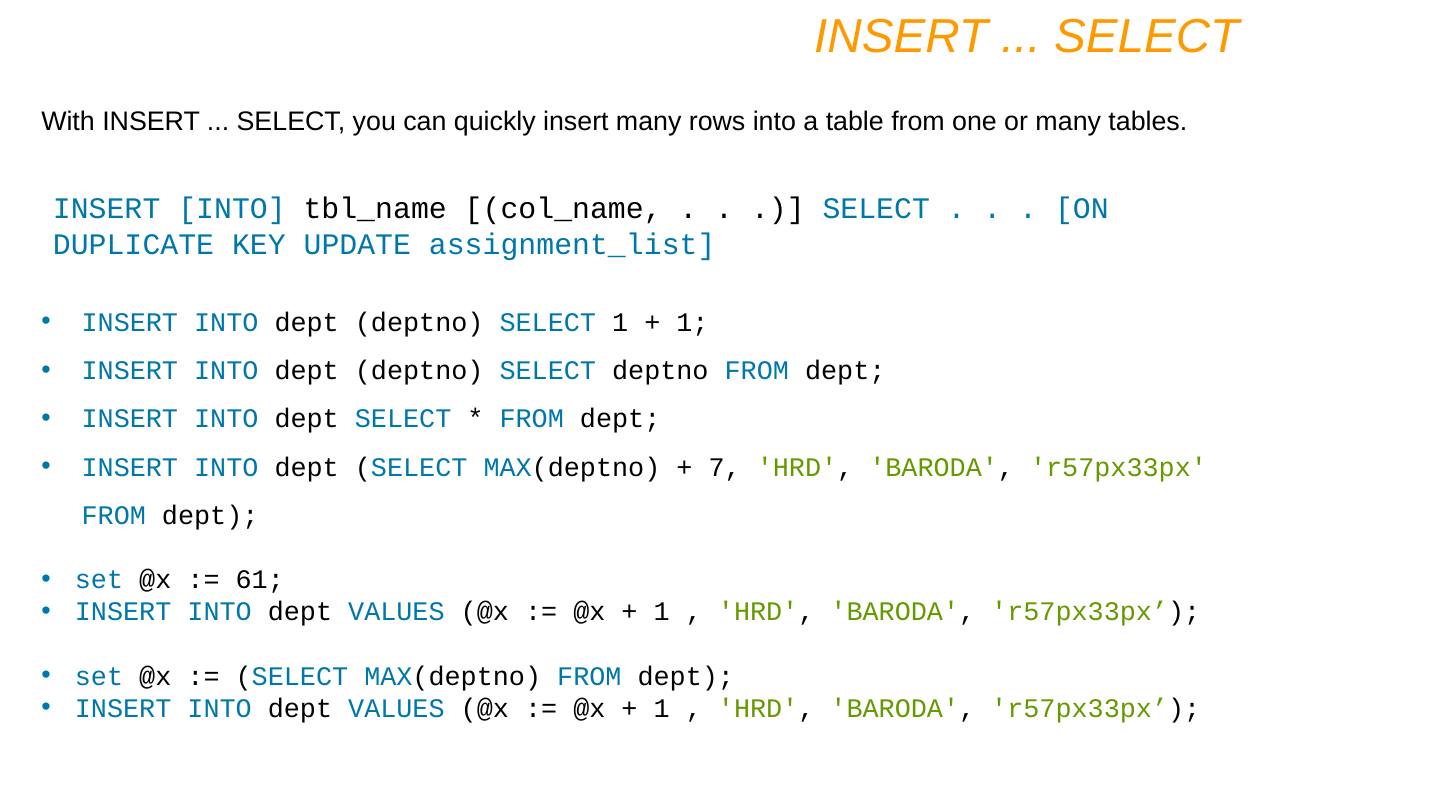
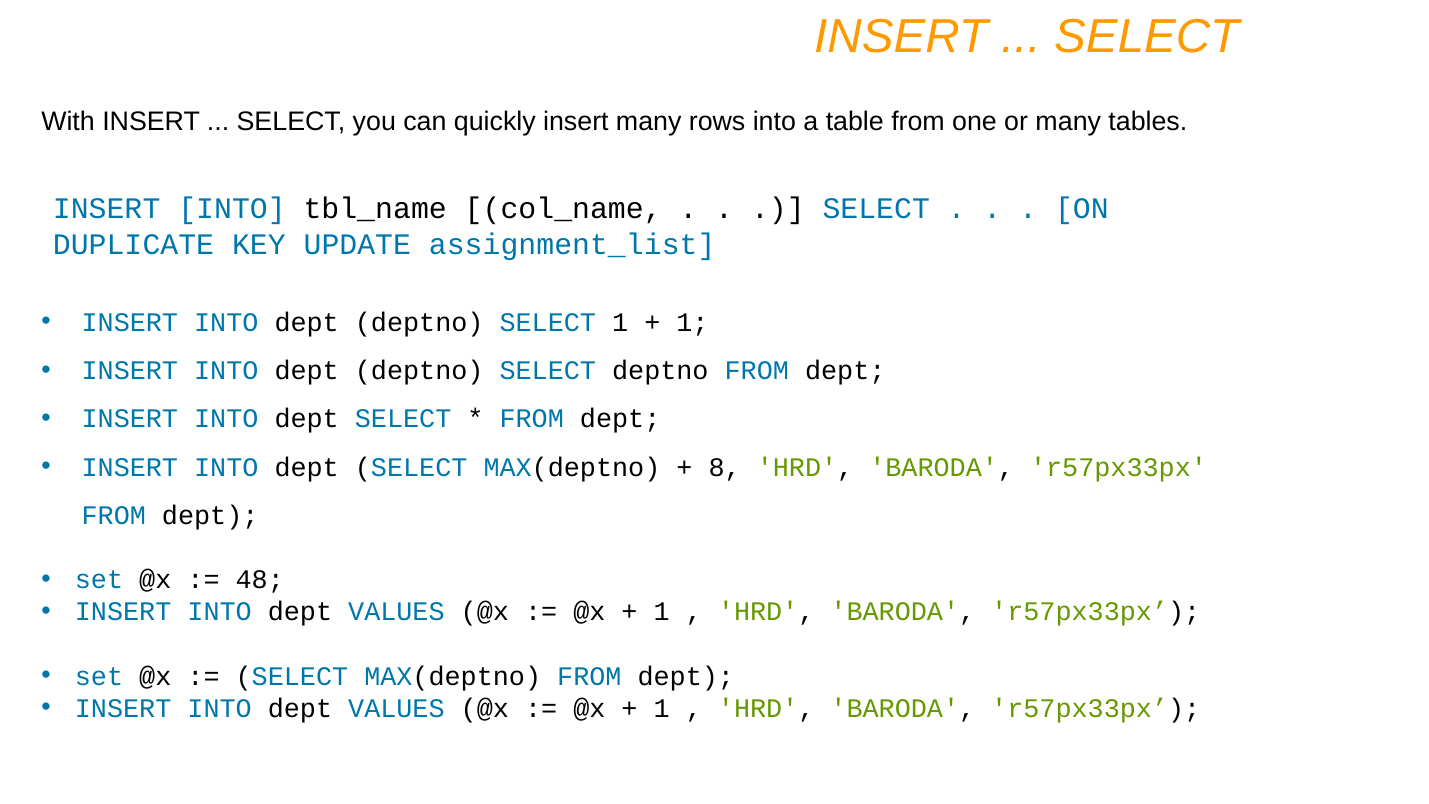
7: 7 -> 8
61: 61 -> 48
